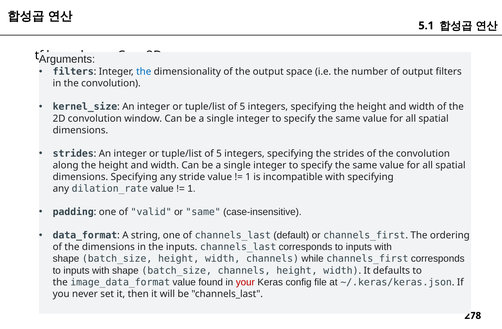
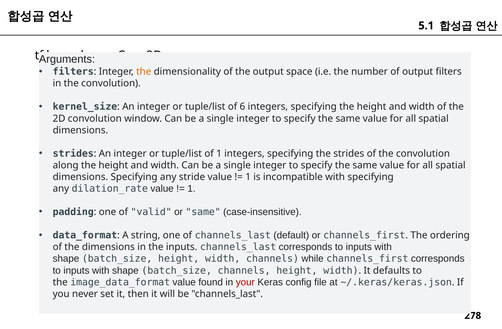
the at (144, 72) colour: blue -> orange
5 at (242, 107): 5 -> 6
5 at (219, 154): 5 -> 1
